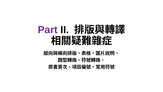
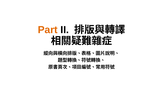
Part colour: purple -> orange
